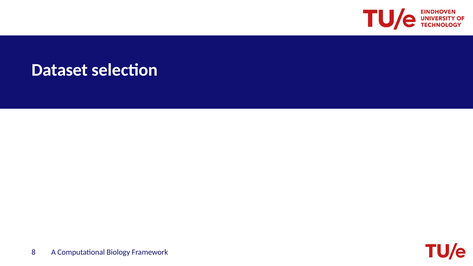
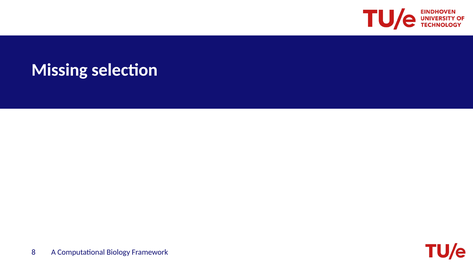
Dataset: Dataset -> Missing
